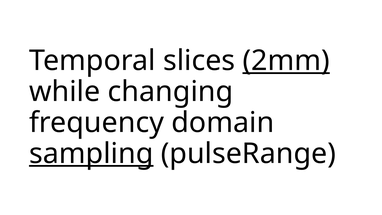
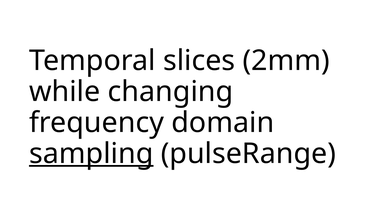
2mm underline: present -> none
